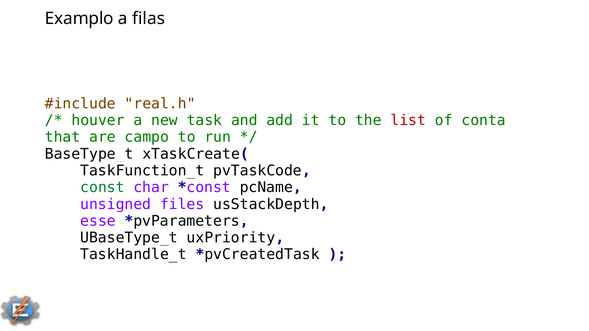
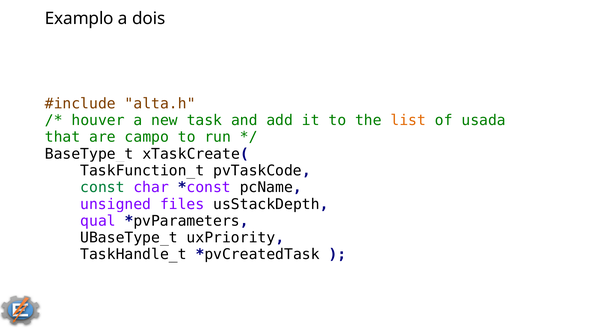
filas: filas -> dois
real.h: real.h -> alta.h
list colour: red -> orange
conta: conta -> usada
esse: esse -> qual
